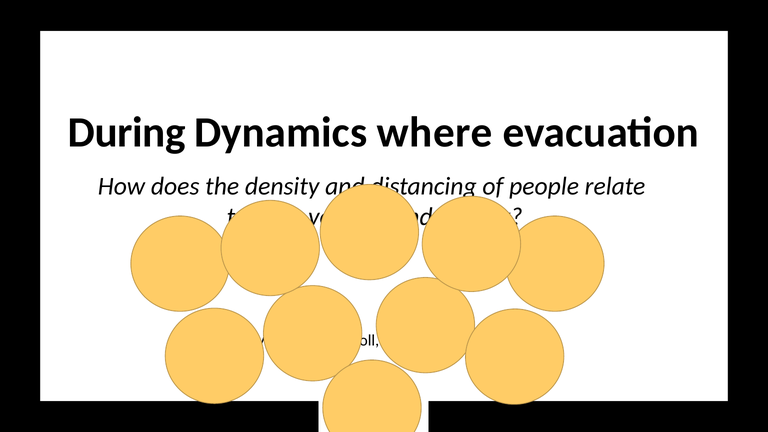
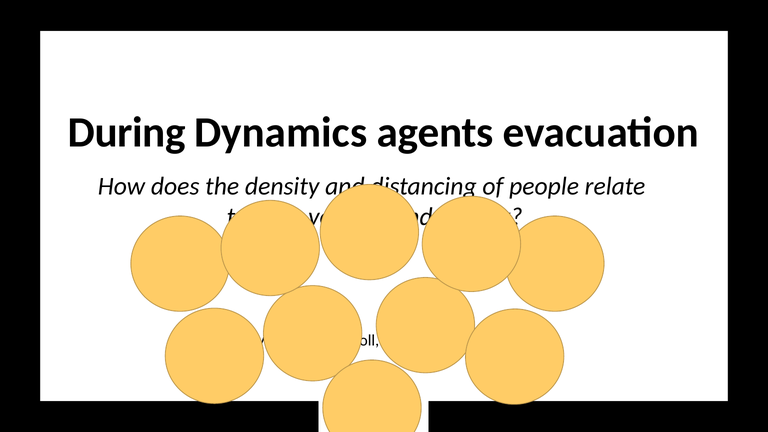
where: where -> agents
